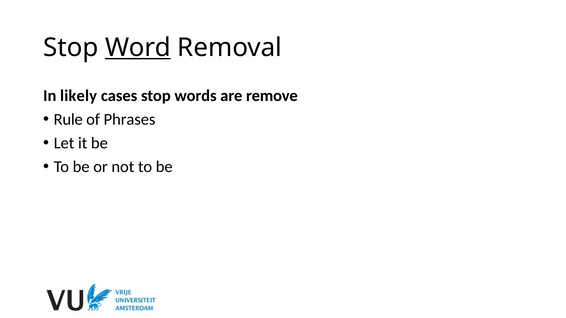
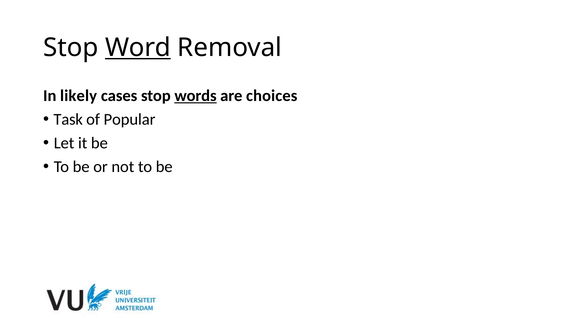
words underline: none -> present
remove: remove -> choices
Rule: Rule -> Task
Phrases: Phrases -> Popular
